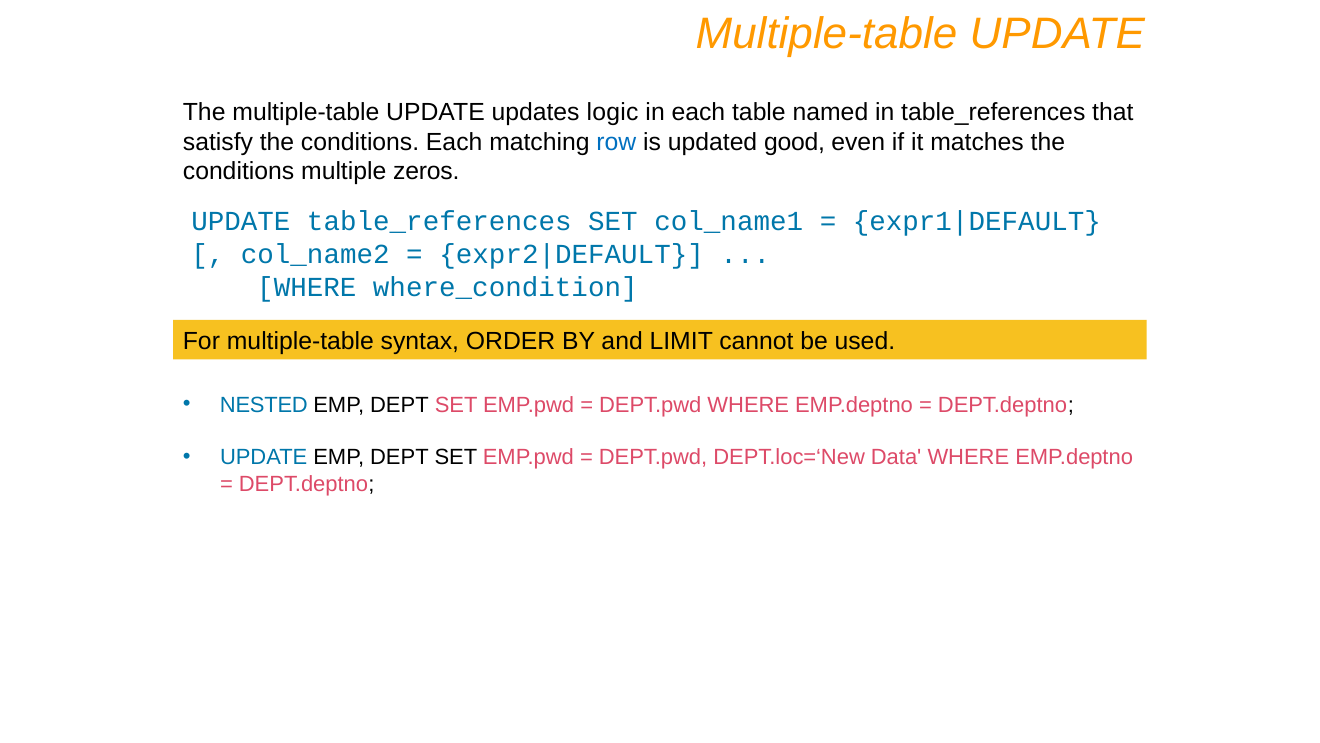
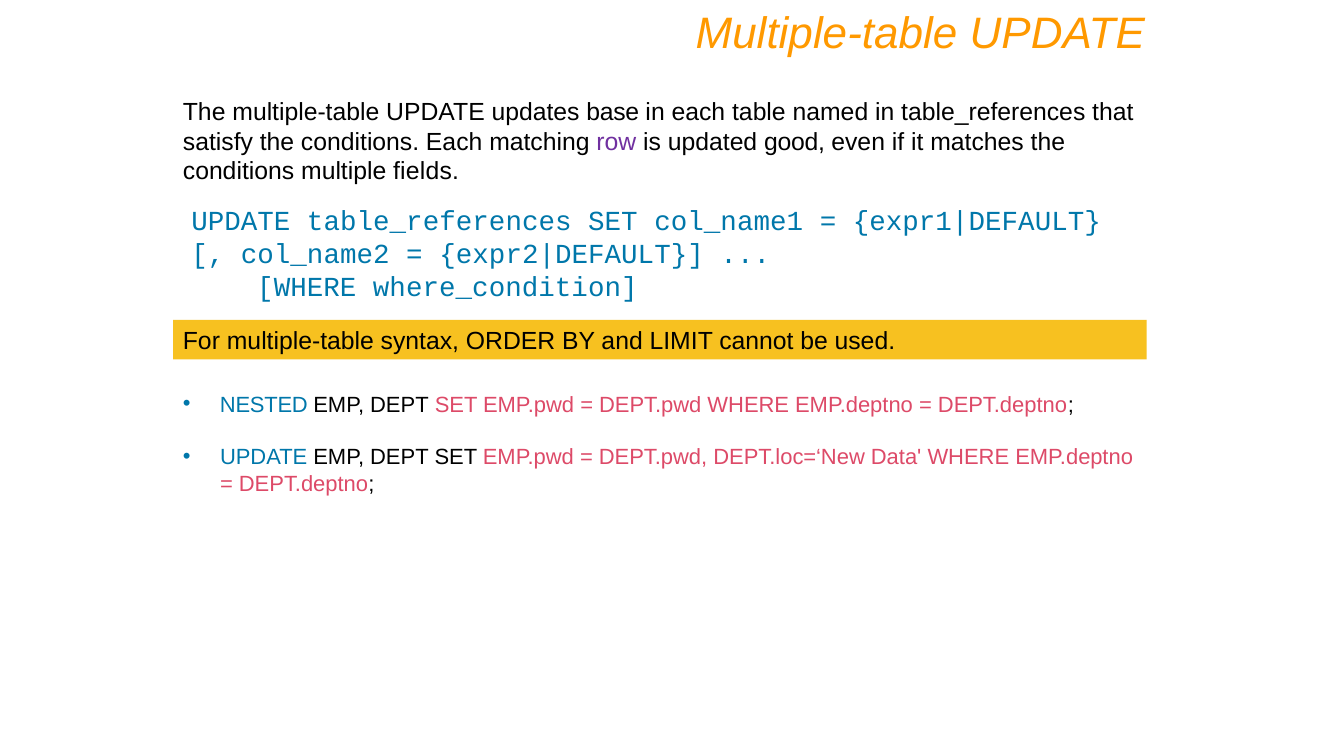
logic: logic -> base
row colour: blue -> purple
zeros: zeros -> fields
